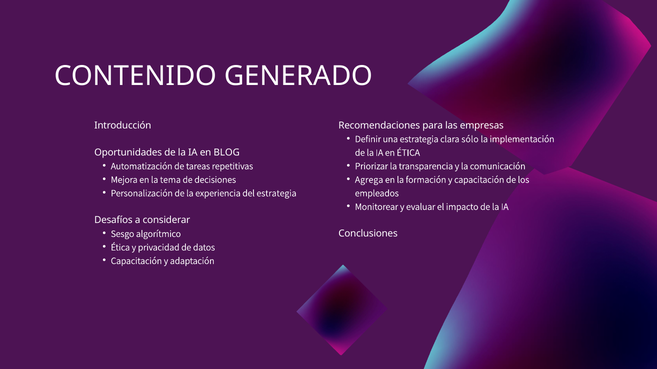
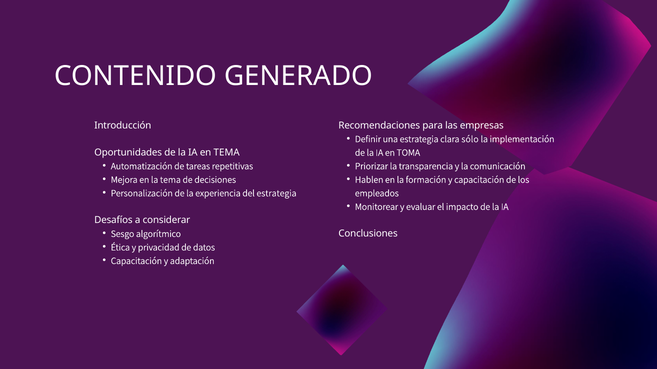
en ÉTICA: ÉTICA -> TOMA
en BLOG: BLOG -> TEMA
Agrega: Agrega -> Hablen
